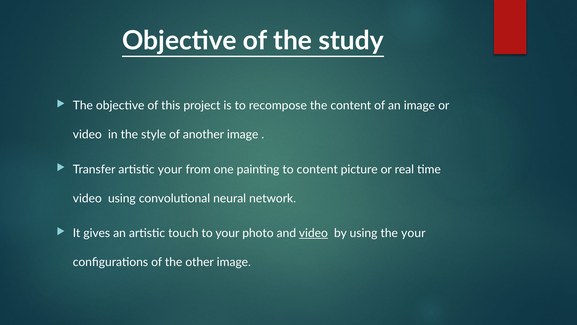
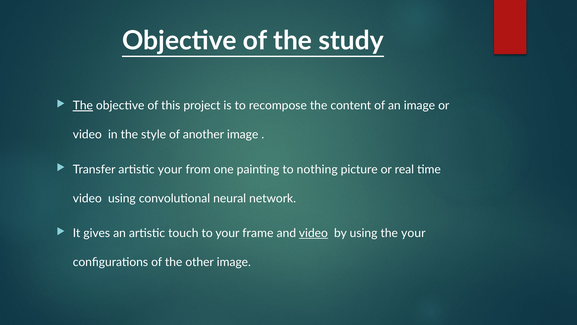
The at (83, 105) underline: none -> present
to content: content -> nothing
photo: photo -> frame
